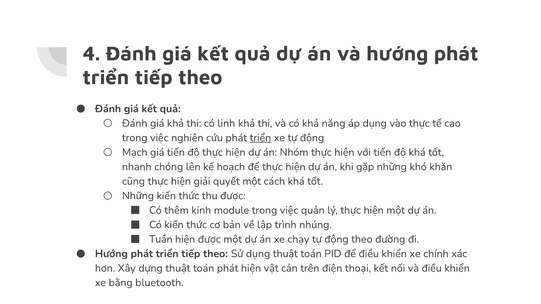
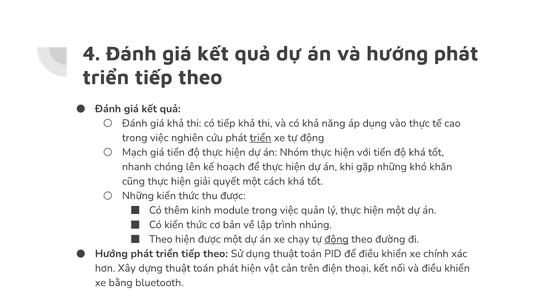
có linh: linh -> tiếp
Tuần at (161, 239): Tuần -> Theo
động at (336, 239) underline: none -> present
